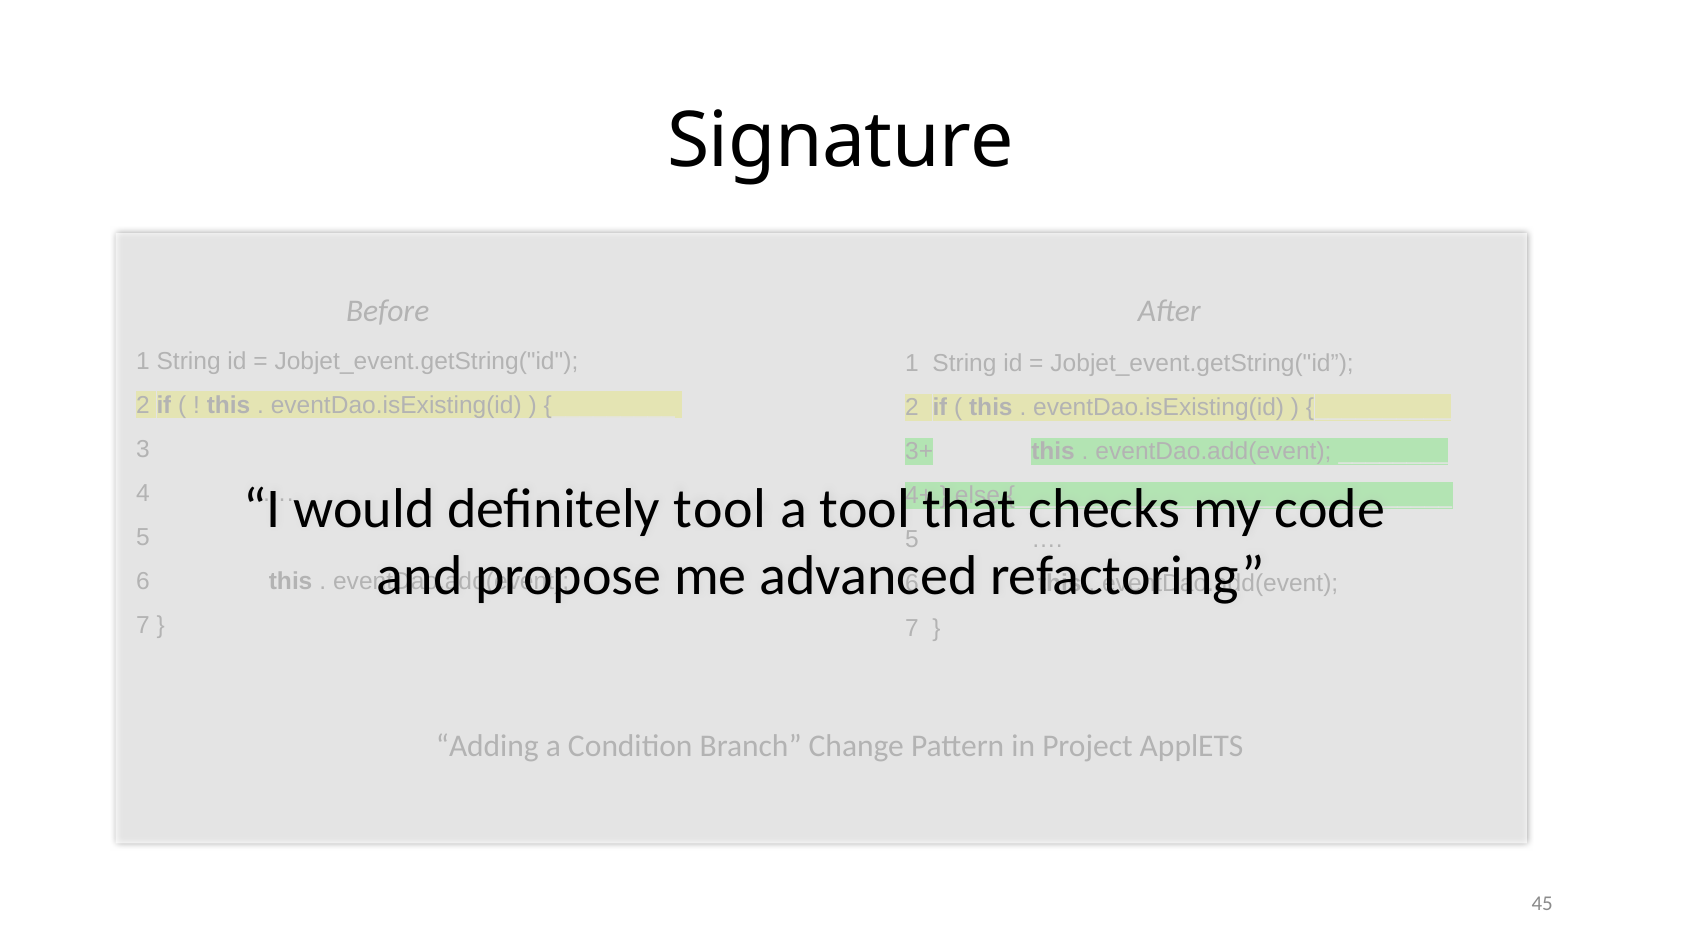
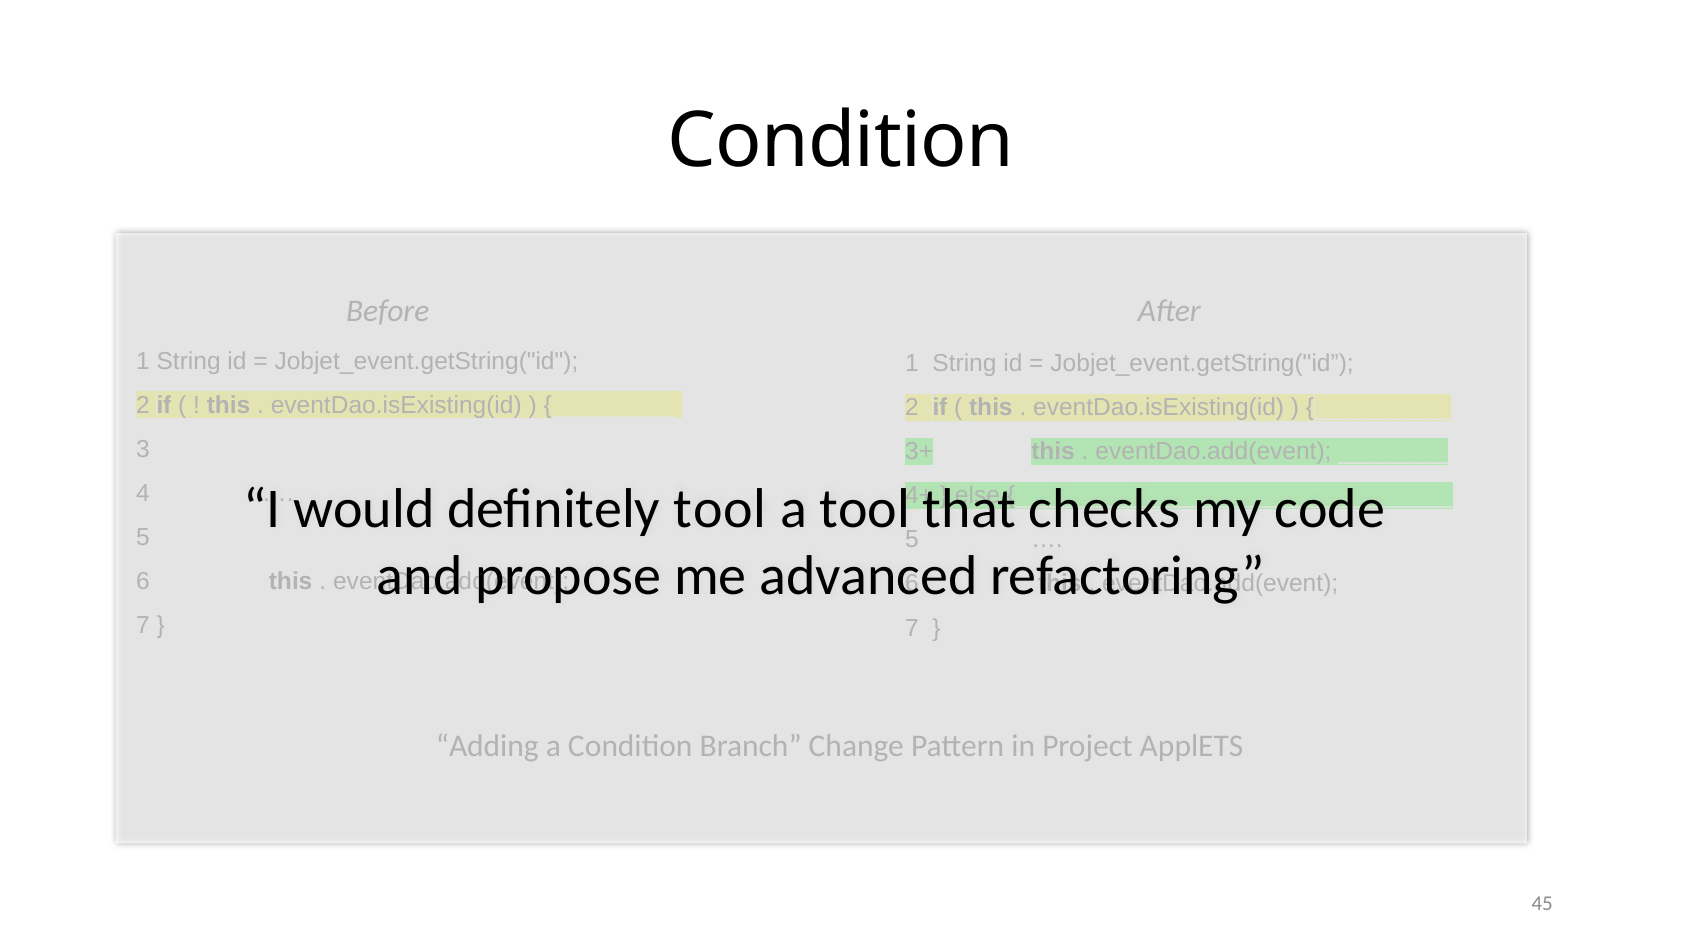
Signature at (841, 141): Signature -> Condition
